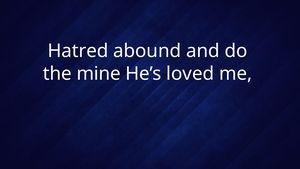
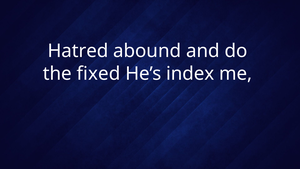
mine: mine -> fixed
loved: loved -> index
